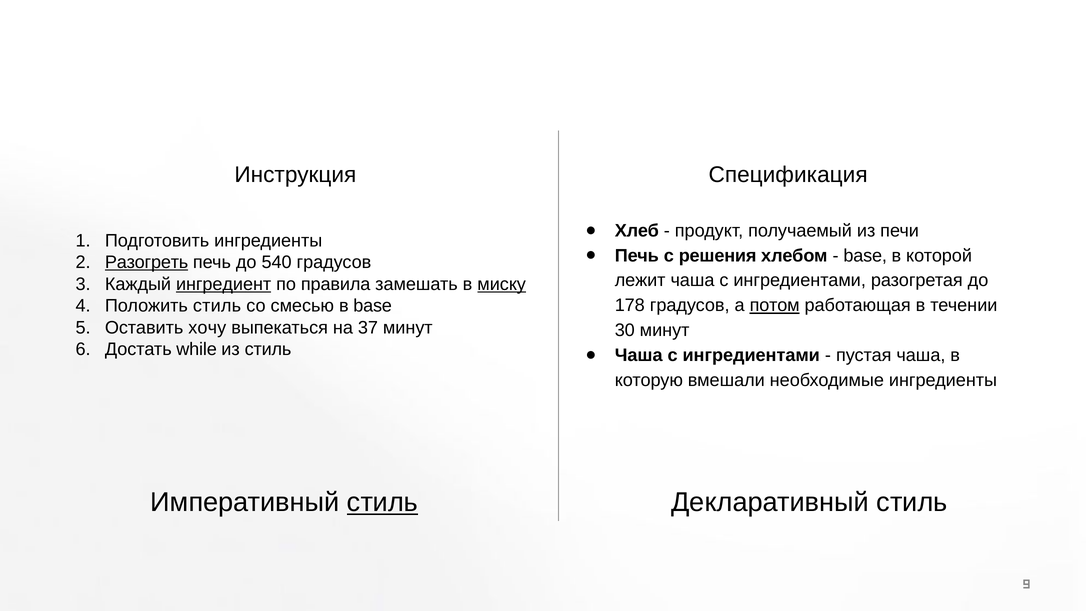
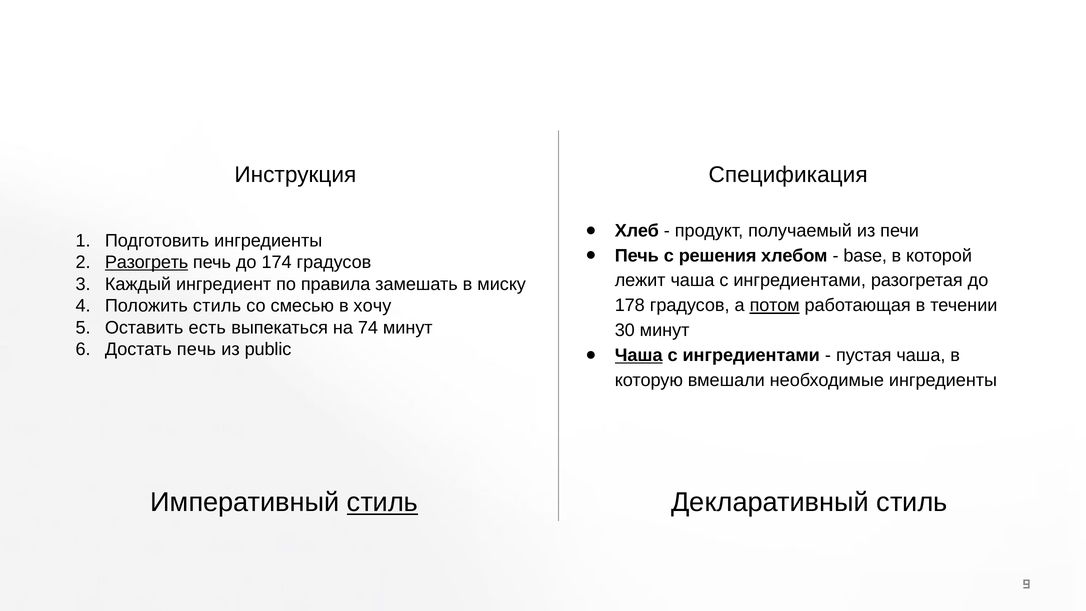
540: 540 -> 174
ингредиент underline: present -> none
миску underline: present -> none
в base: base -> хочу
хочу: хочу -> есть
37: 37 -> 74
Достать while: while -> печь
из стиль: стиль -> public
Чаша at (639, 355) underline: none -> present
